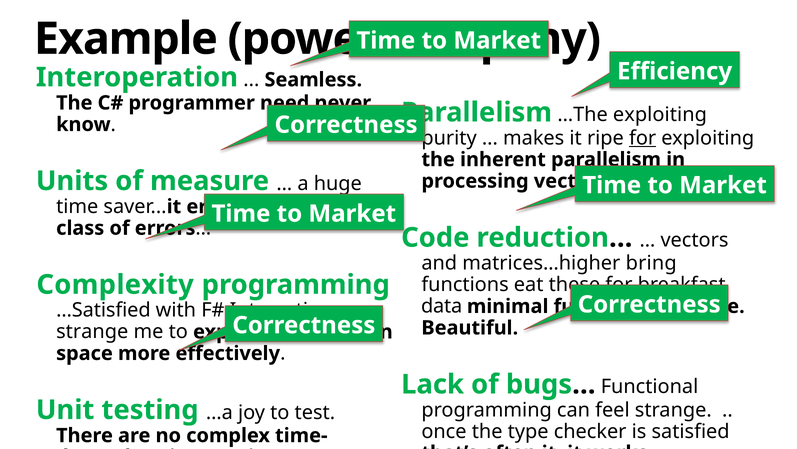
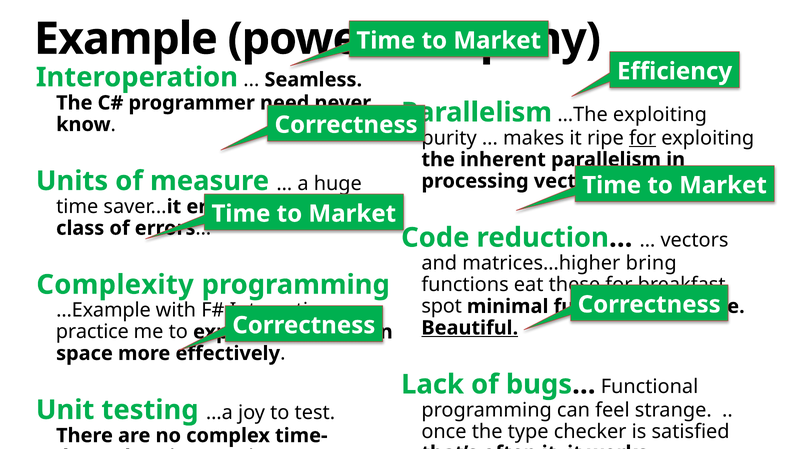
data at (442, 306): data -> spot
…Satisfied: …Satisfied -> …Example
Beautiful underline: none -> present
strange at (92, 332): strange -> practice
